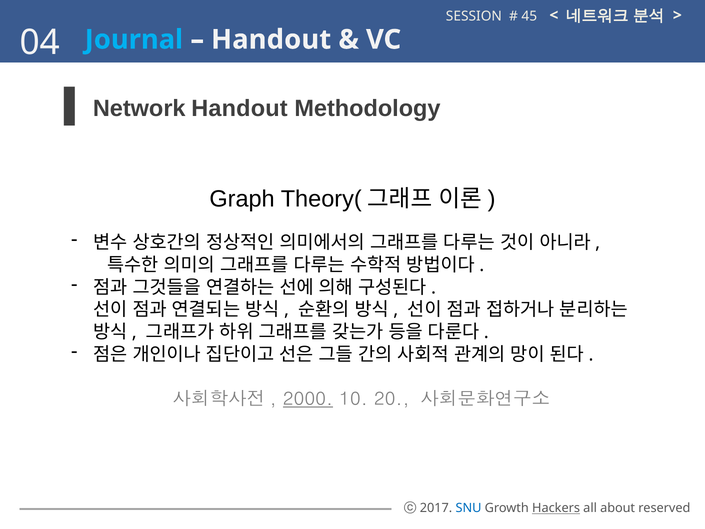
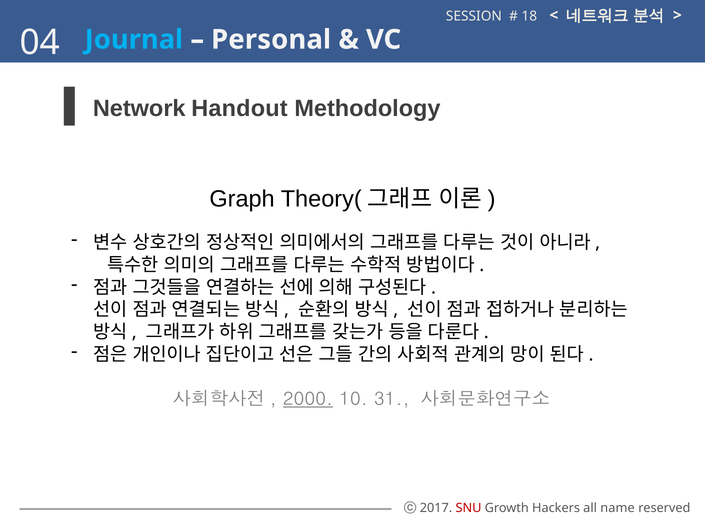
45: 45 -> 18
Handout at (271, 40): Handout -> Personal
20: 20 -> 31
SNU colour: blue -> red
Hackers underline: present -> none
about: about -> name
